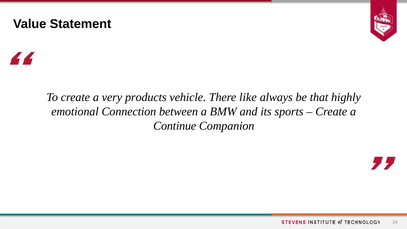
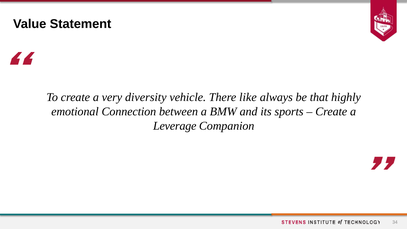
products: products -> diversity
Continue: Continue -> Leverage
